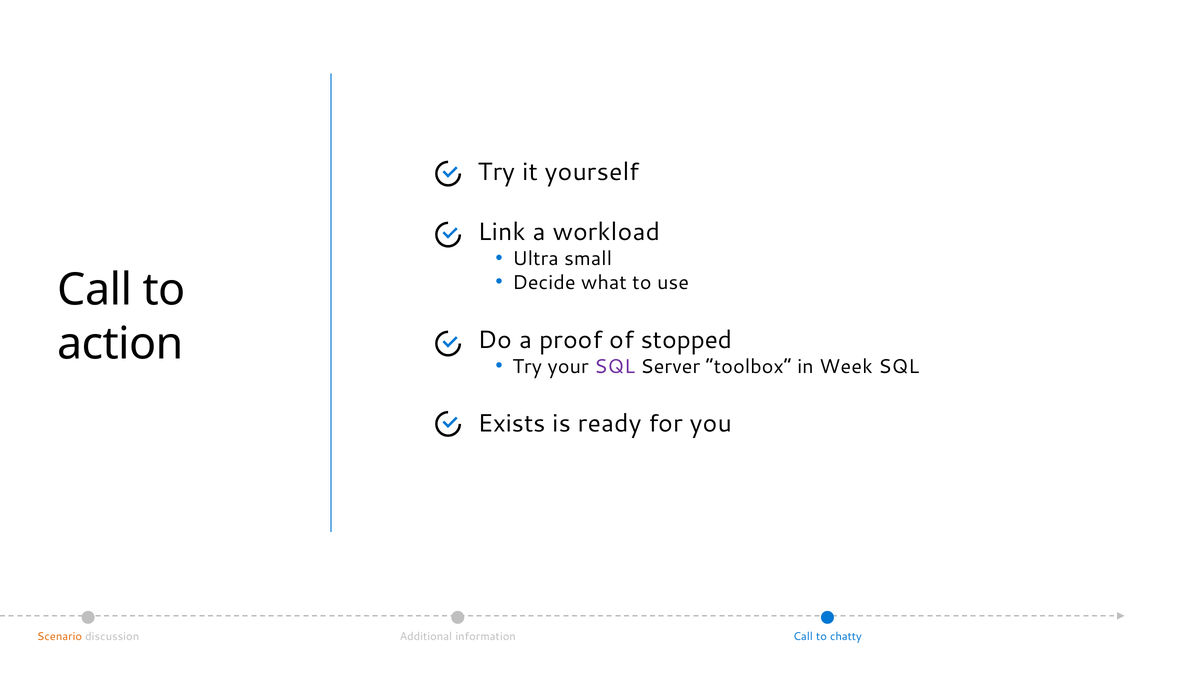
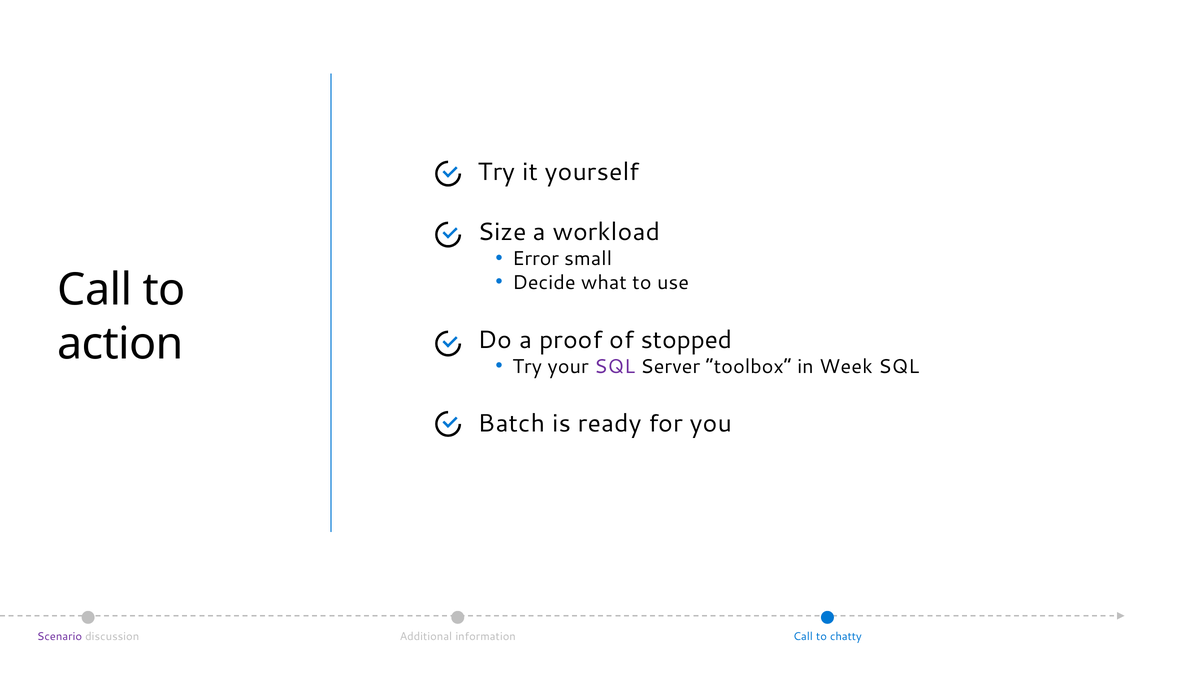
Link: Link -> Size
Ultra: Ultra -> Error
Exists: Exists -> Batch
Scenario colour: orange -> purple
